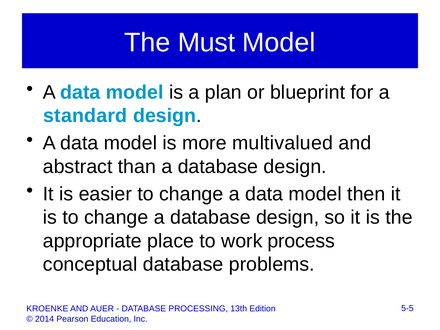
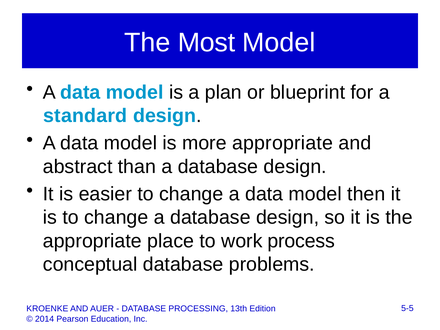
Must: Must -> Most
more multivalued: multivalued -> appropriate
